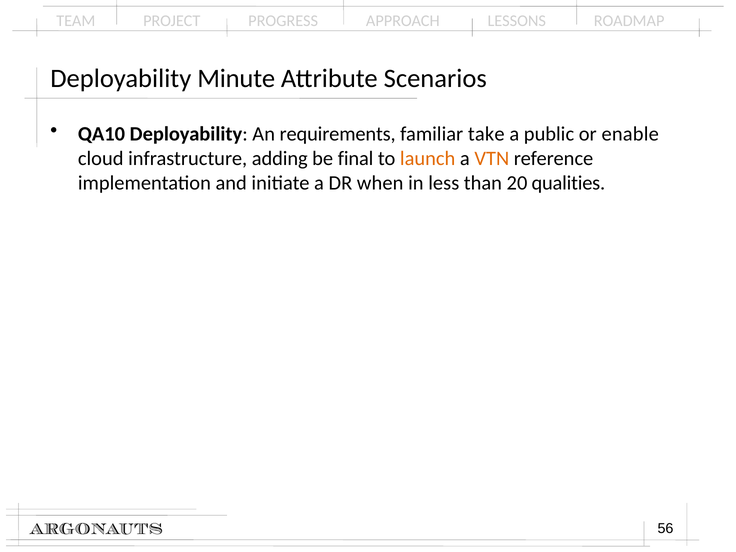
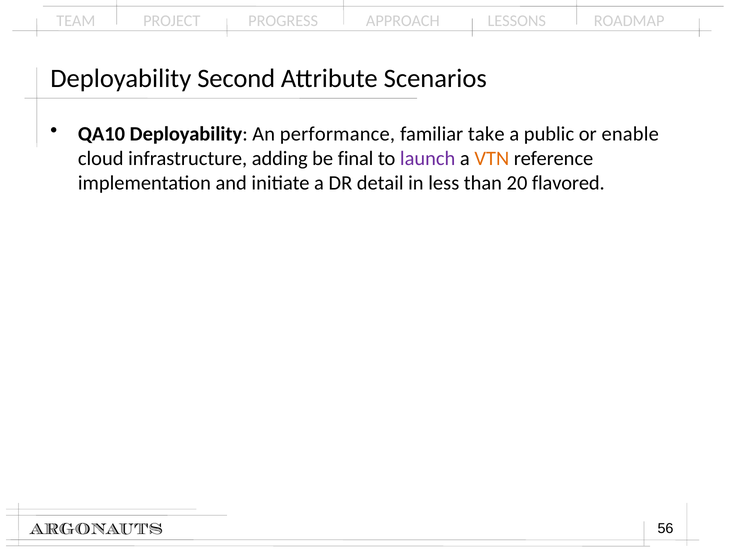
Minute: Minute -> Second
requirements: requirements -> performance
launch colour: orange -> purple
when: when -> detail
qualities: qualities -> flavored
